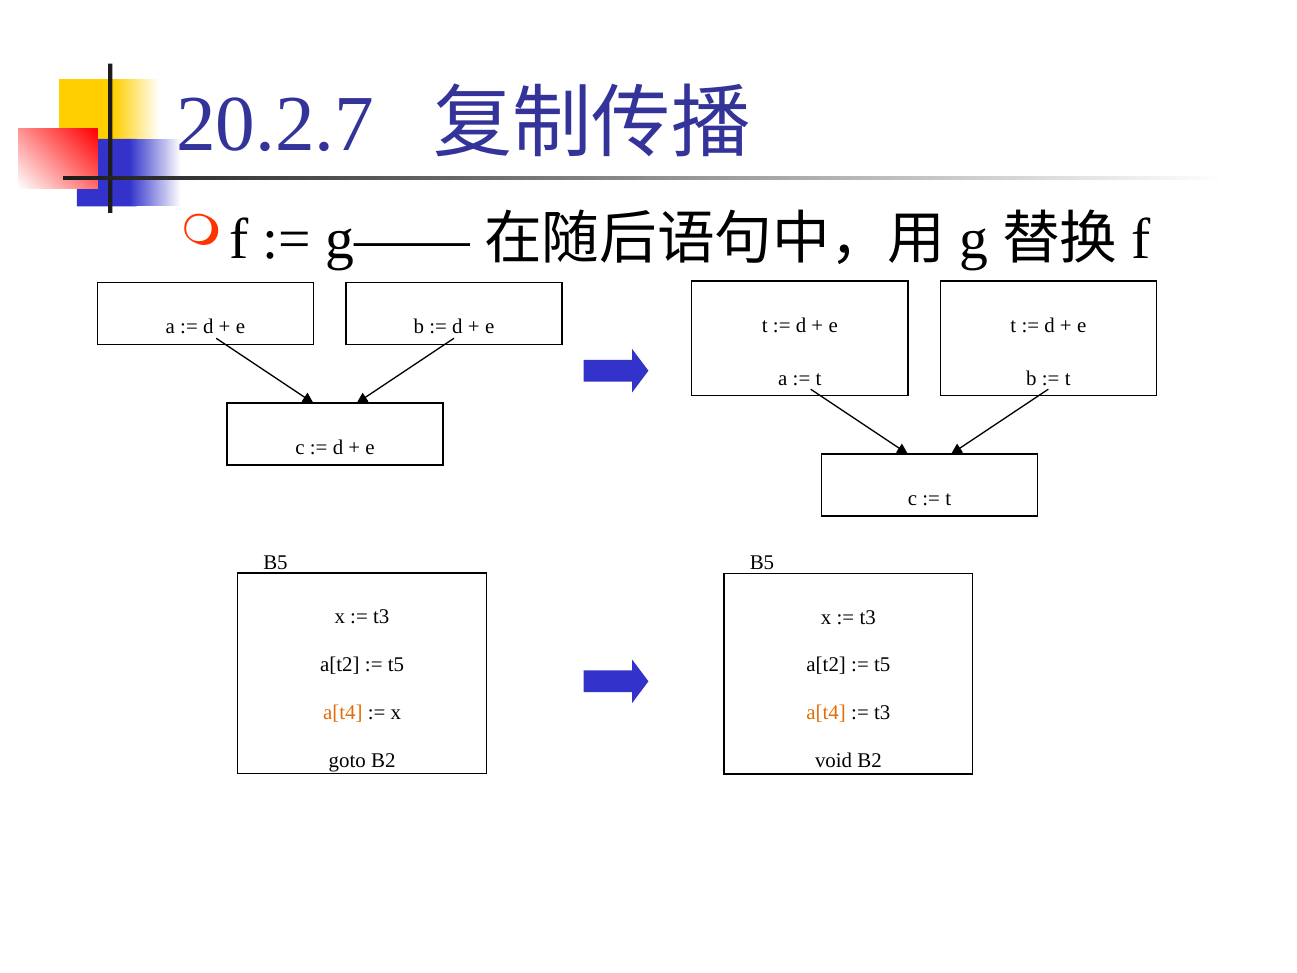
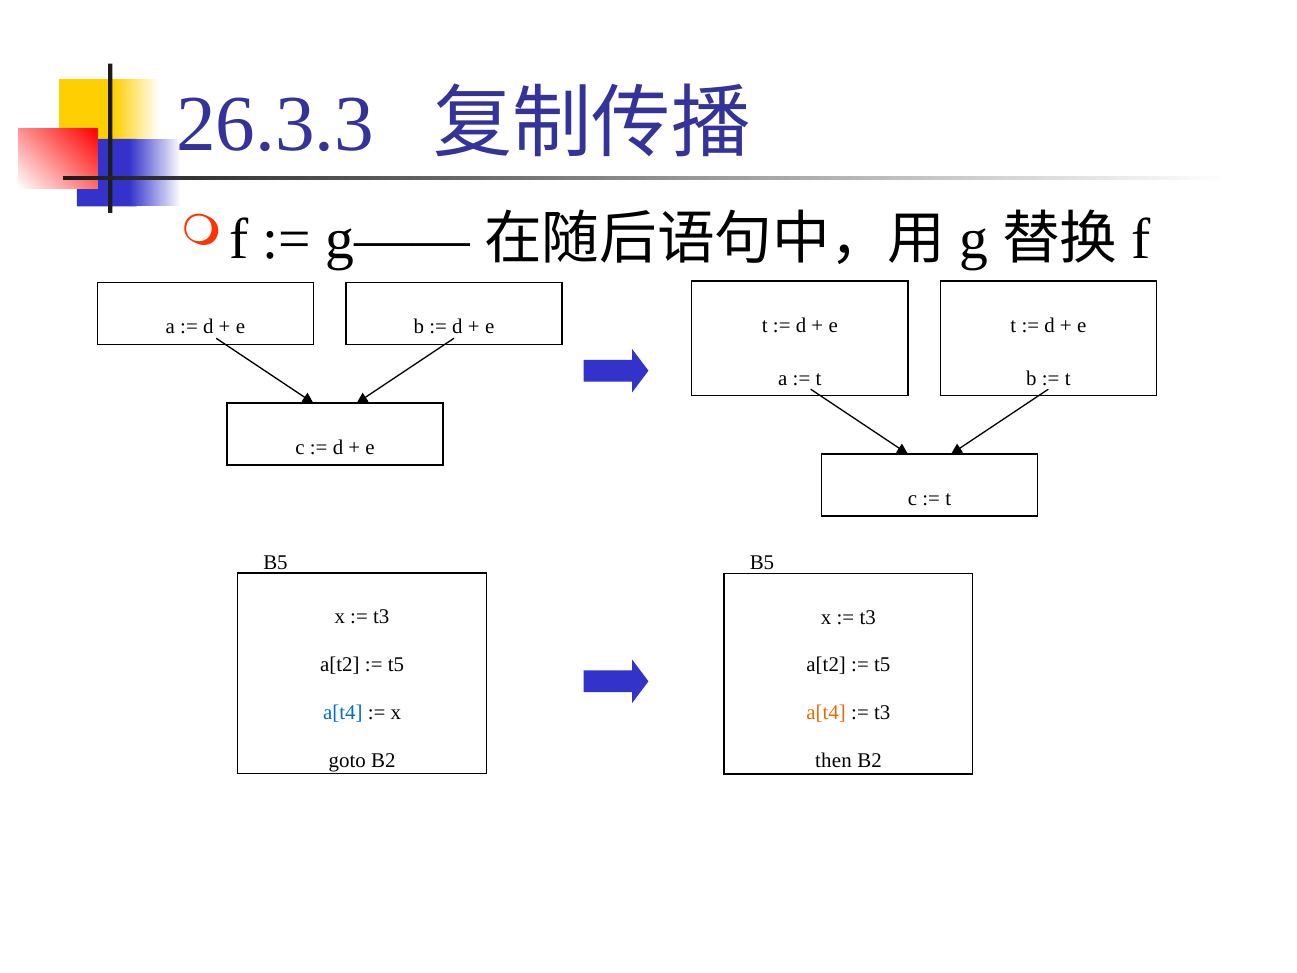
20.2.7: 20.2.7 -> 26.3.3
a[t4 at (343, 713) colour: orange -> blue
void: void -> then
